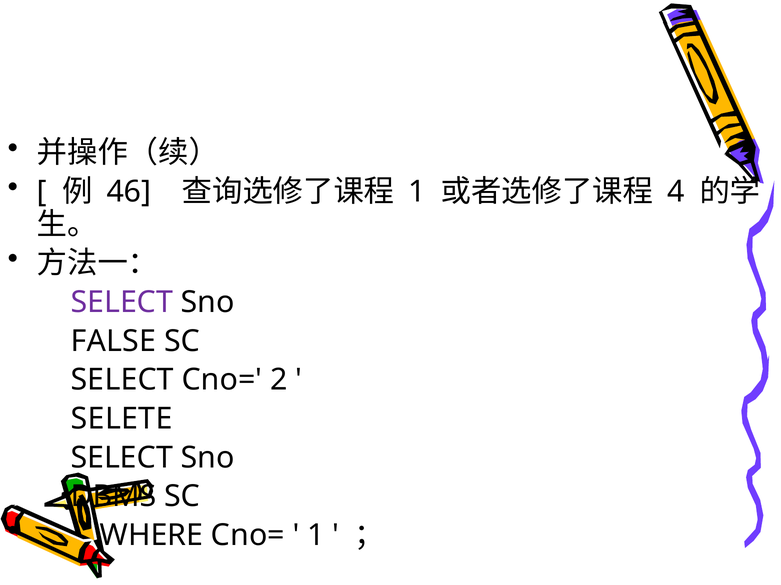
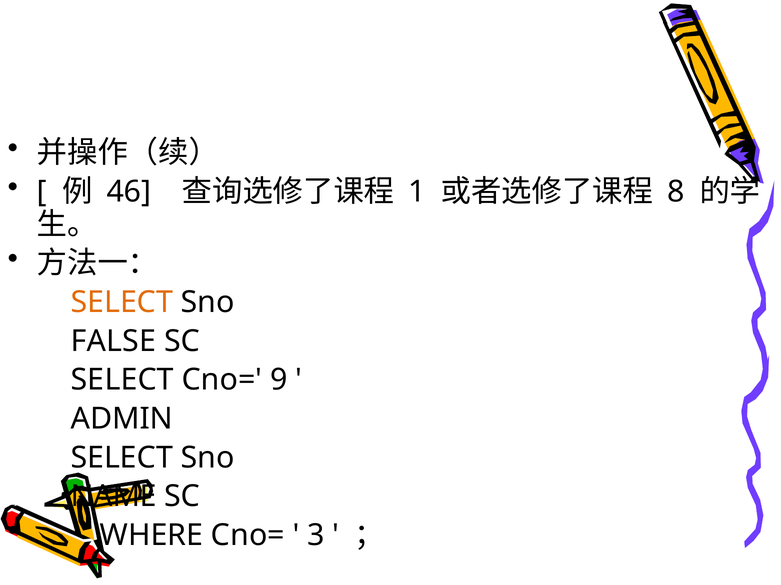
4: 4 -> 8
SELECT at (122, 303) colour: purple -> orange
2: 2 -> 9
SELETE: SELETE -> ADMIN
DBMS: DBMS -> NAME
1 at (316, 536): 1 -> 3
